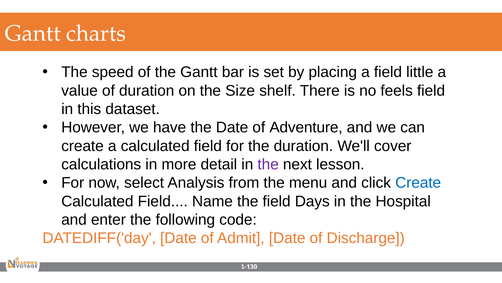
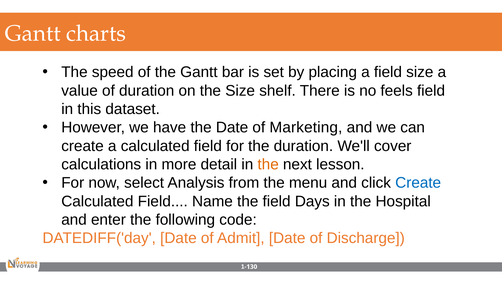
field little: little -> size
Adventure: Adventure -> Marketing
the at (268, 164) colour: purple -> orange
